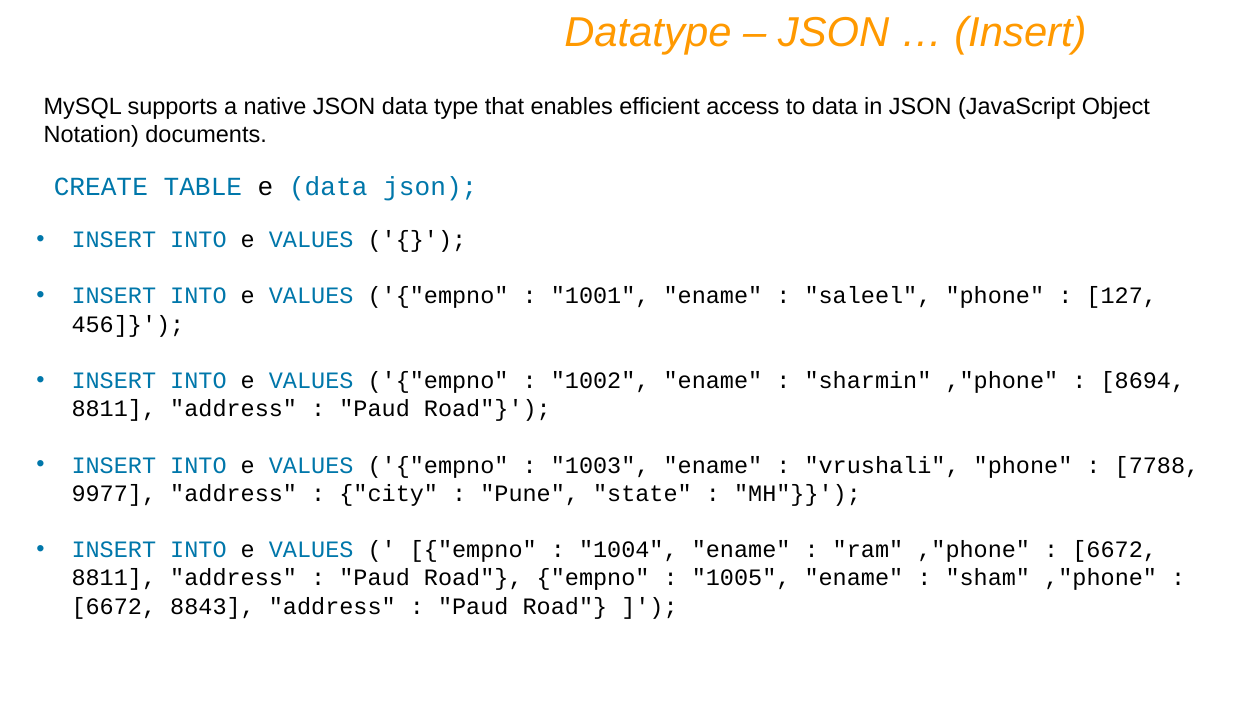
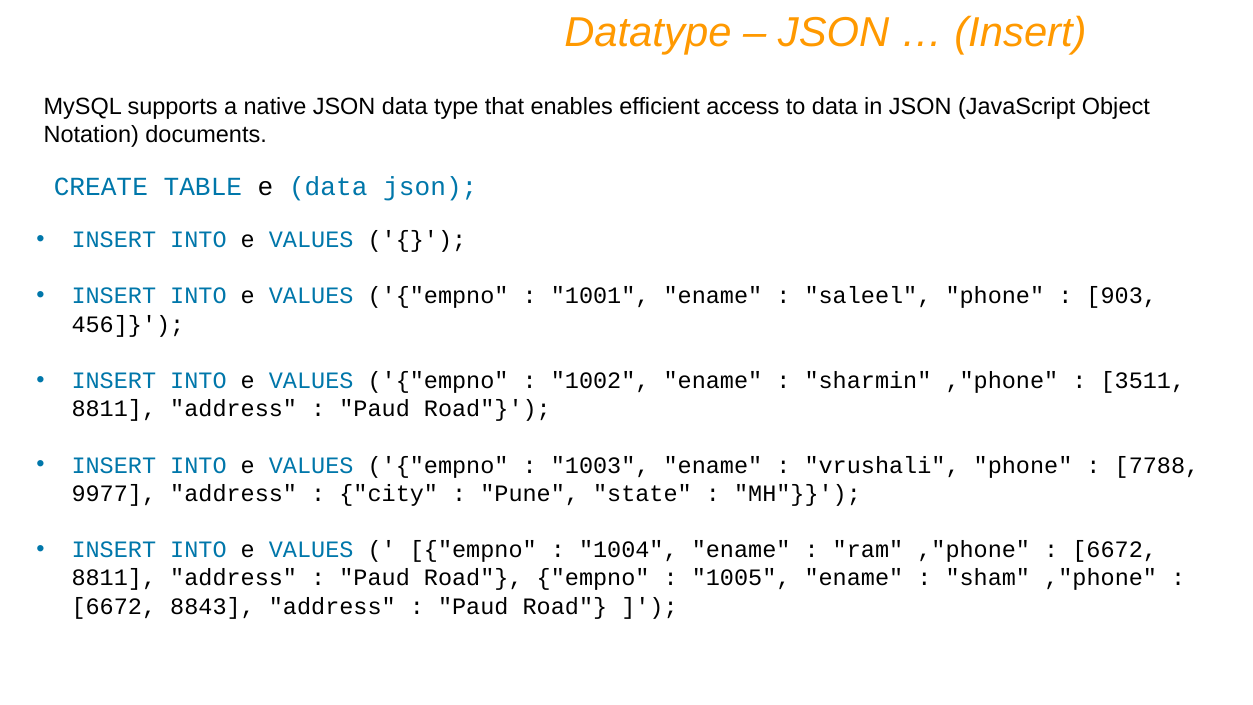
127: 127 -> 903
8694: 8694 -> 3511
